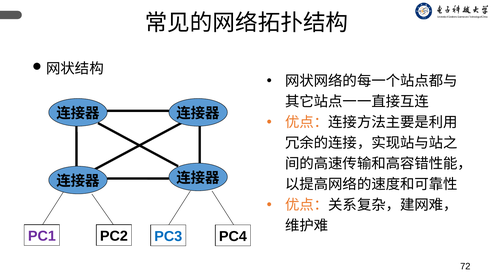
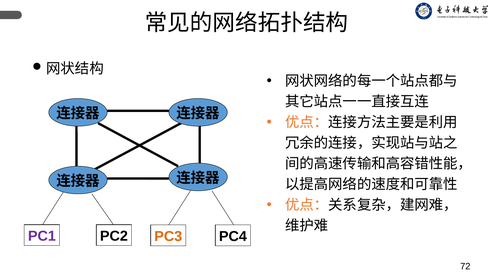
PC3 colour: blue -> orange
